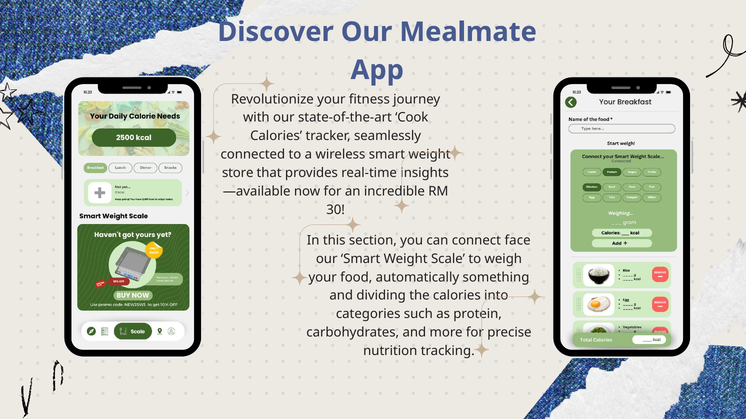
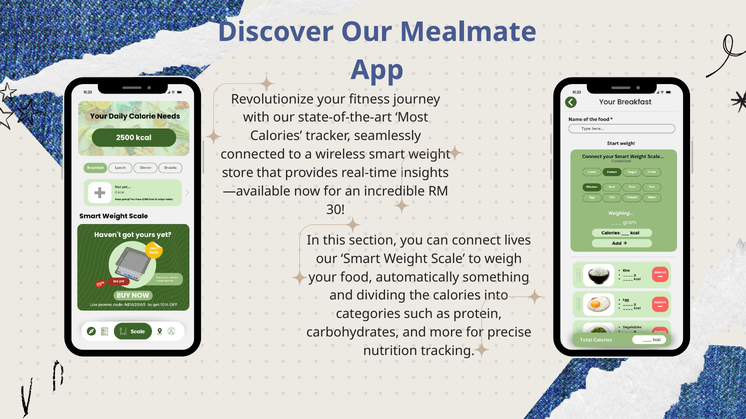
Cook: Cook -> Most
face: face -> lives
